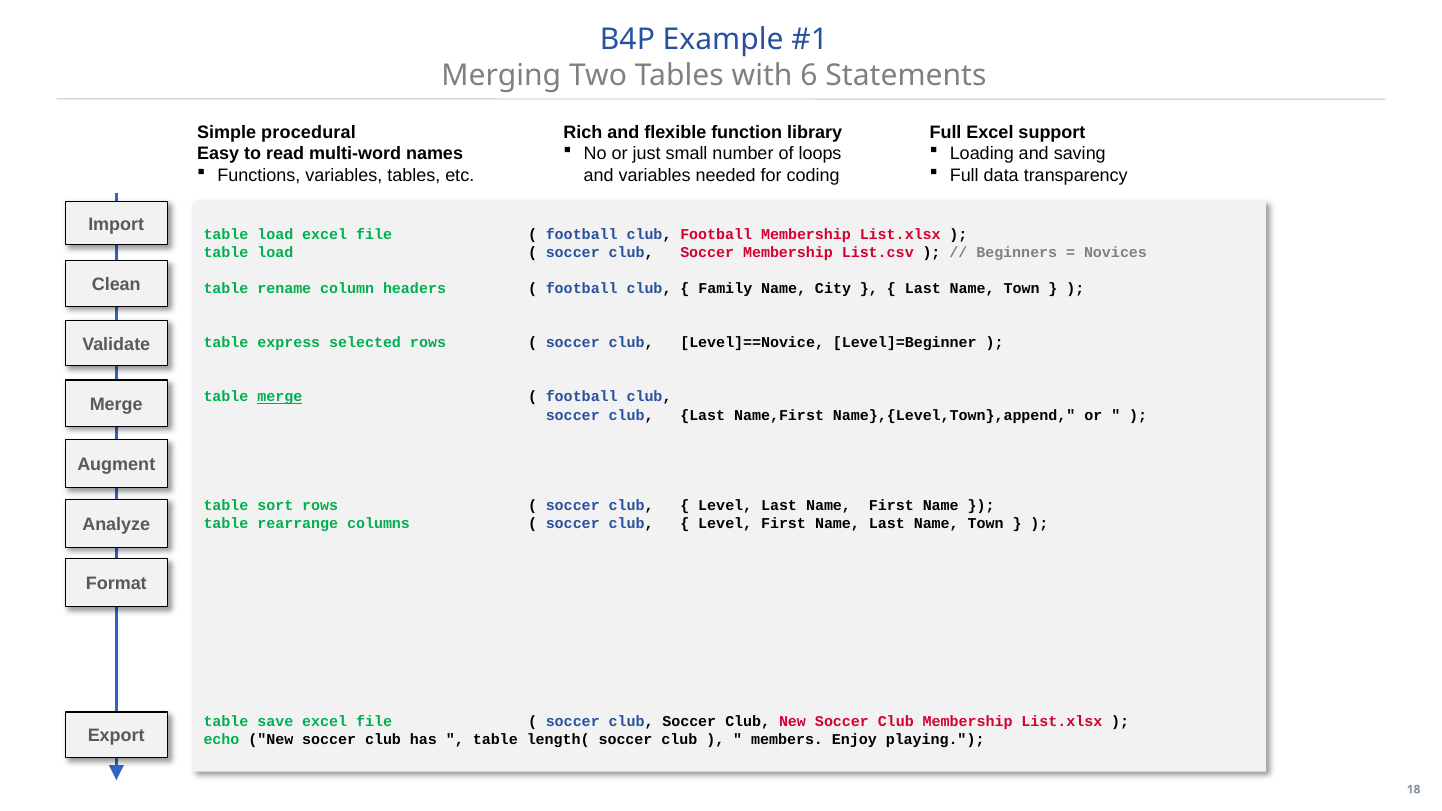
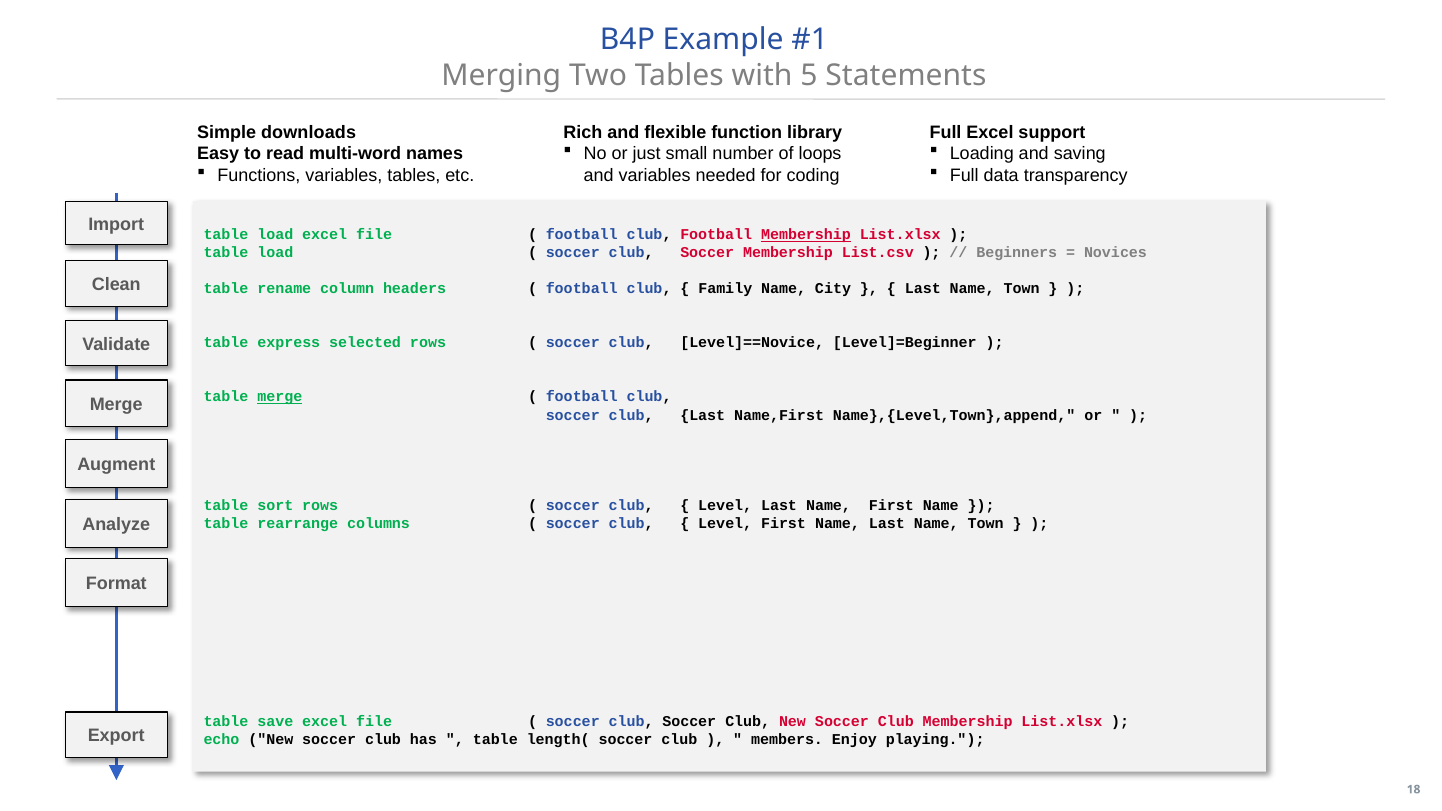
6: 6 -> 5
procedural: procedural -> downloads
Membership at (806, 235) underline: none -> present
